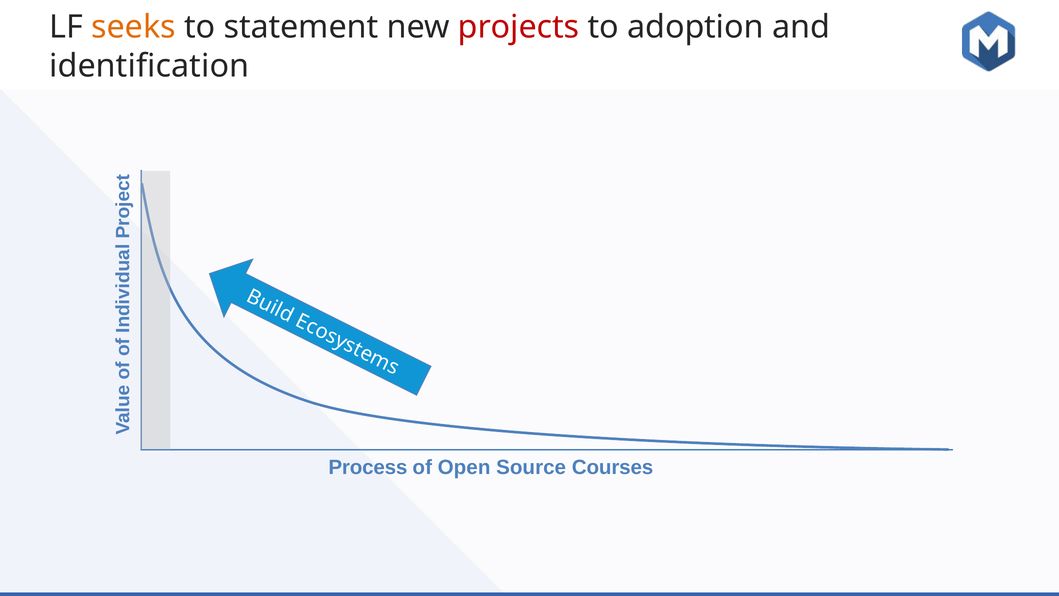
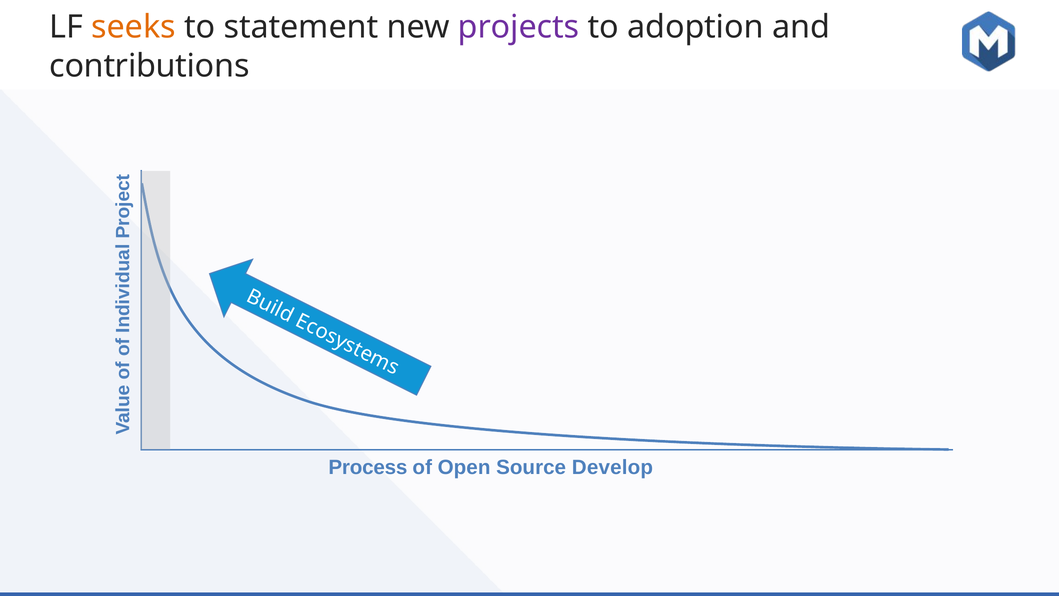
projects colour: red -> purple
identification: identification -> contributions
Courses: Courses -> Develop
